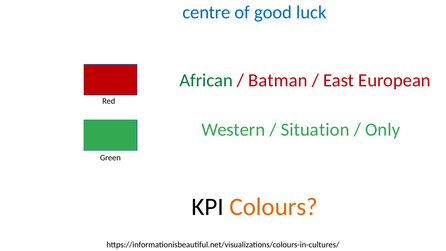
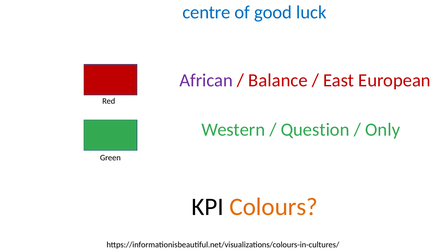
African colour: green -> purple
Batman: Batman -> Balance
Situation: Situation -> Question
